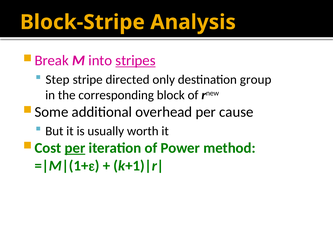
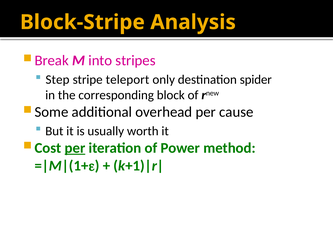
stripes underline: present -> none
directed: directed -> teleport
group: group -> spider
